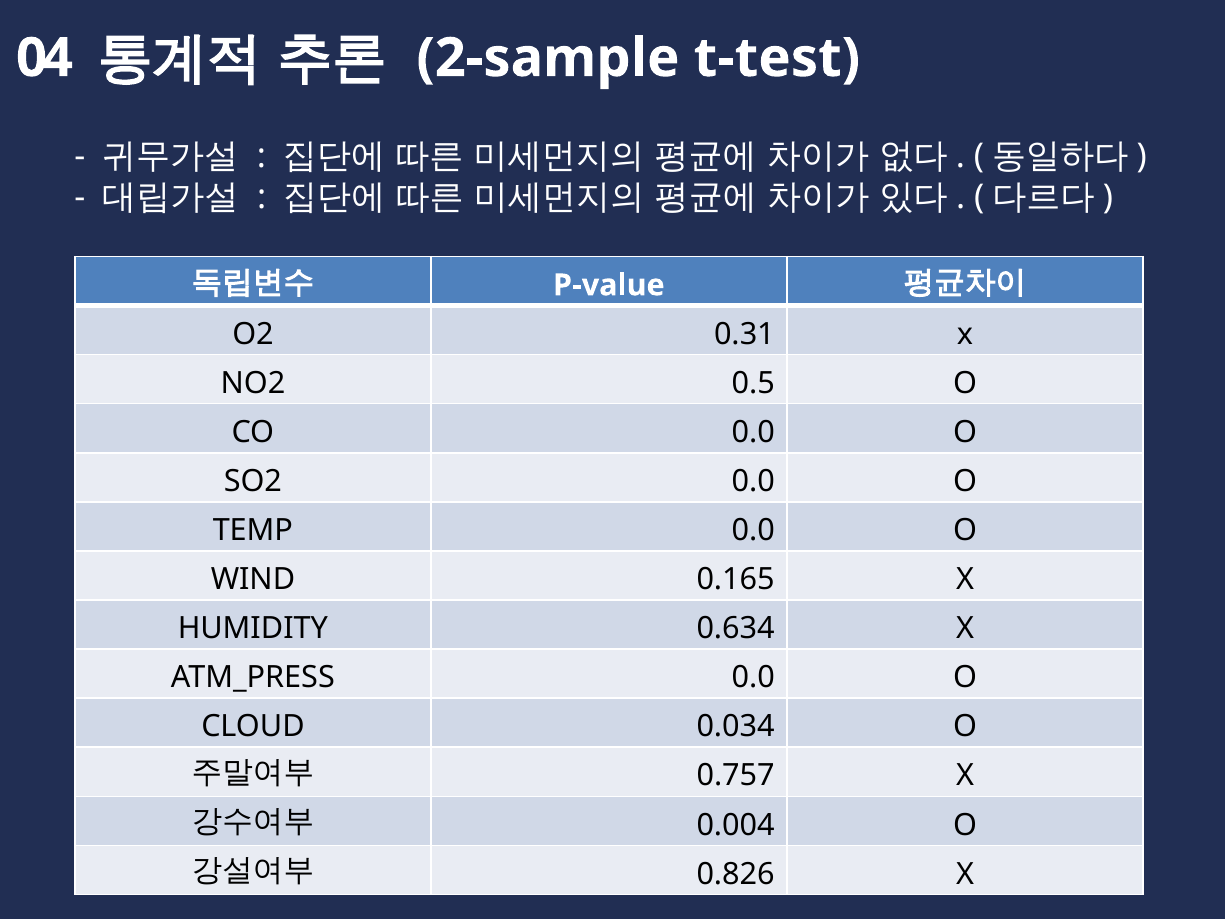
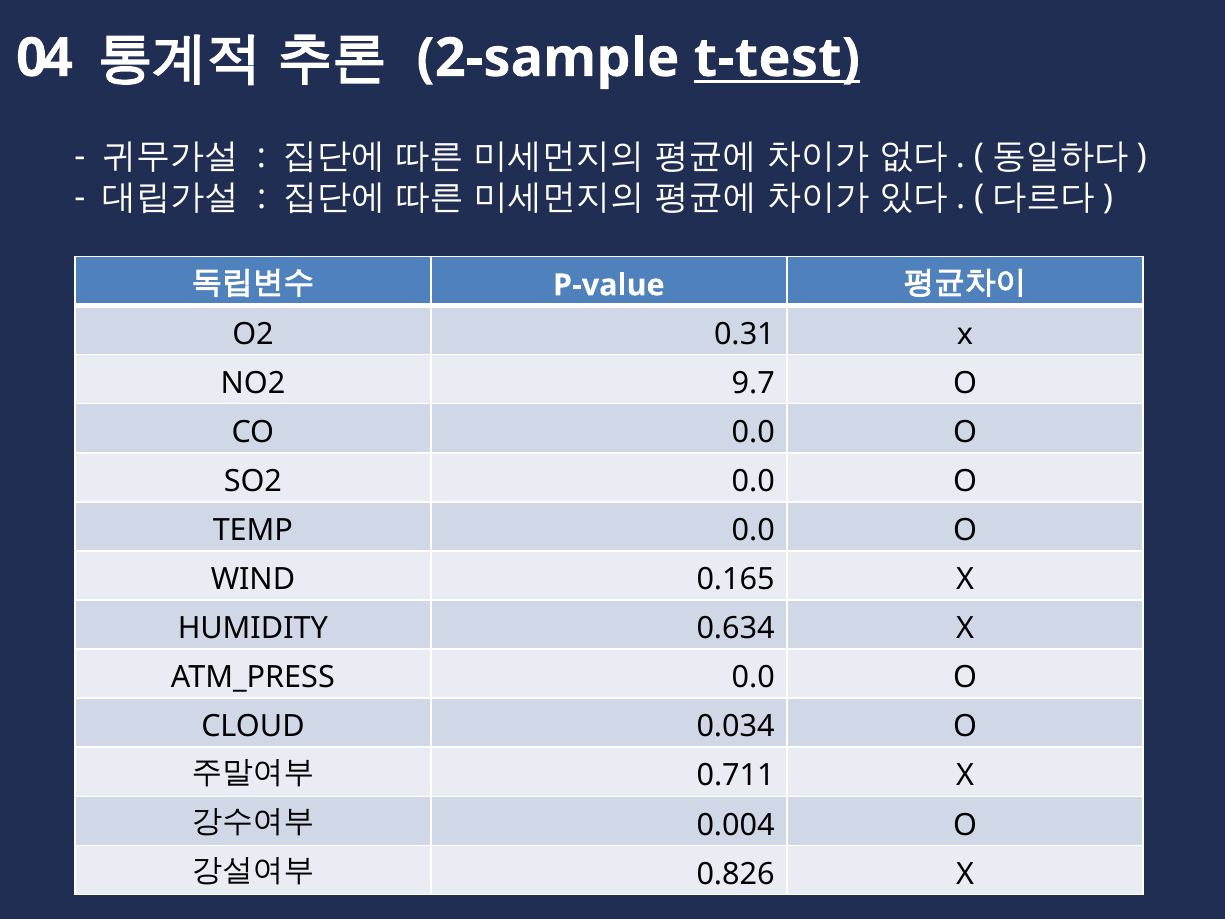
t-test underline: none -> present
0.5: 0.5 -> 9.7
0.757: 0.757 -> 0.711
